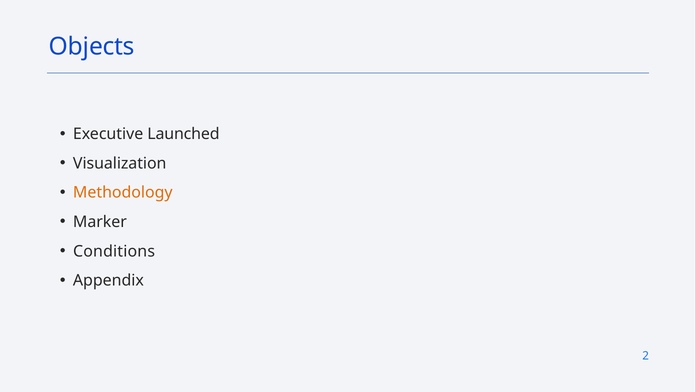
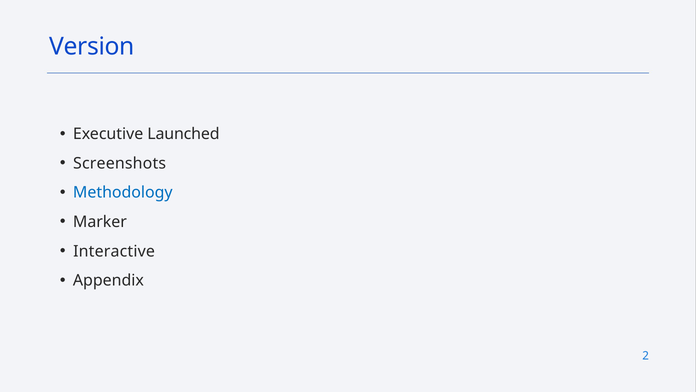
Objects: Objects -> Version
Visualization: Visualization -> Screenshots
Methodology colour: orange -> blue
Conditions: Conditions -> Interactive
